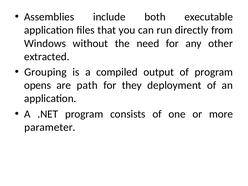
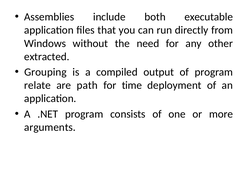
opens: opens -> relate
they: they -> time
parameter: parameter -> arguments
